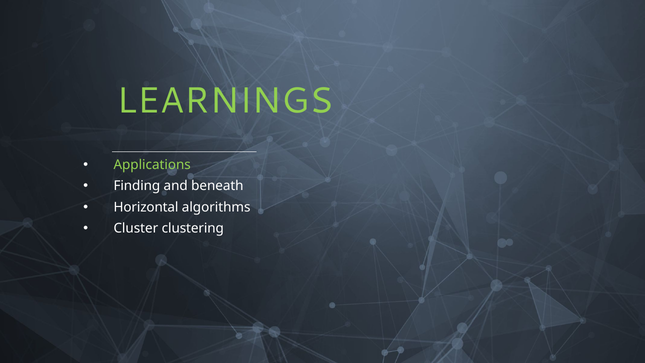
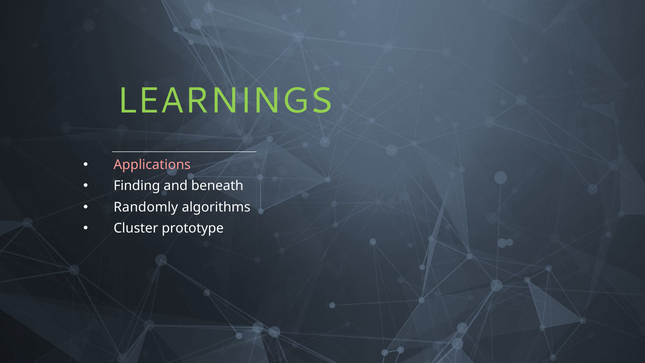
Applications colour: light green -> pink
Horizontal: Horizontal -> Randomly
clustering: clustering -> prototype
